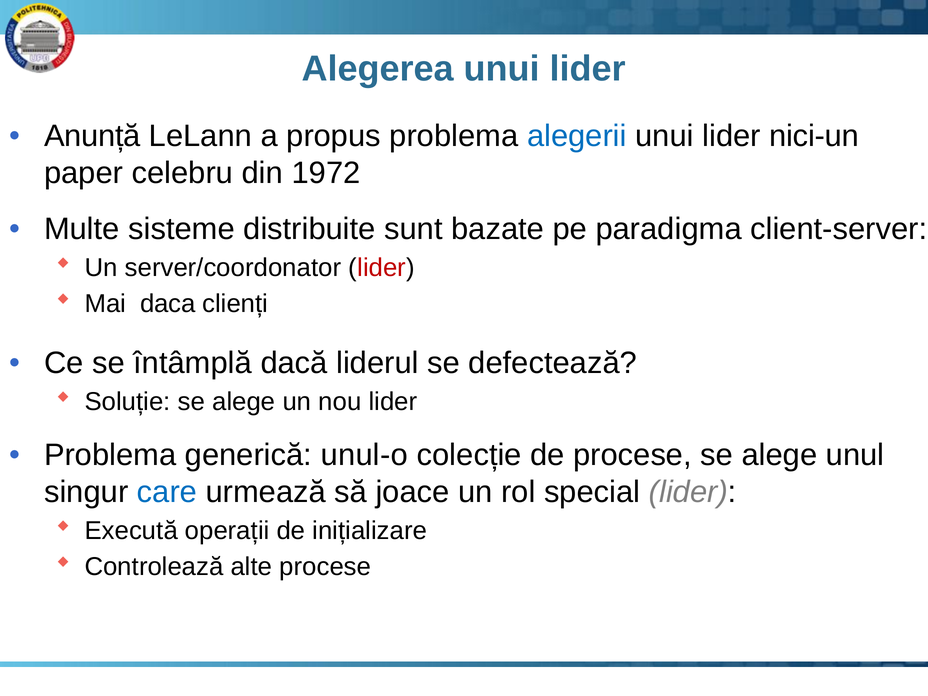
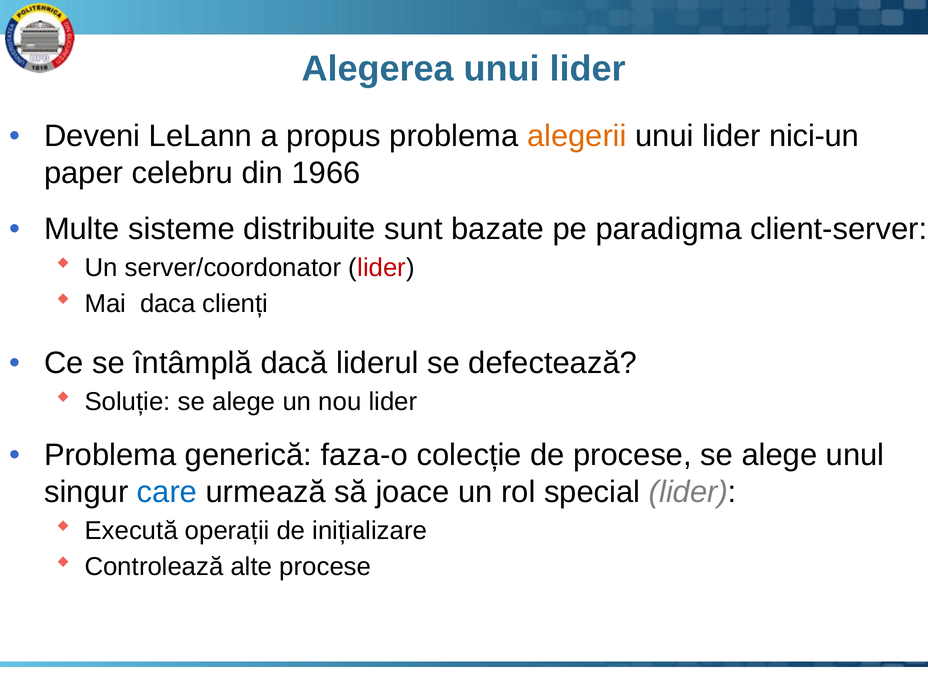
Anunță: Anunță -> Deveni
alegerii colour: blue -> orange
1972: 1972 -> 1966
unul-o: unul-o -> faza-o
